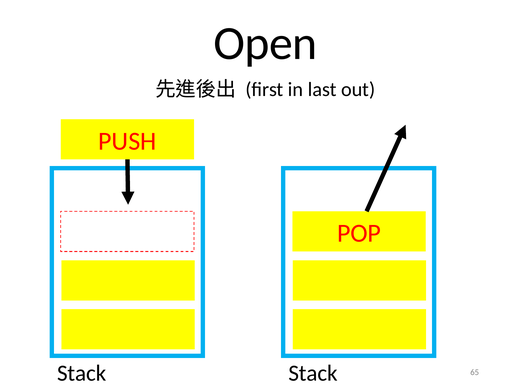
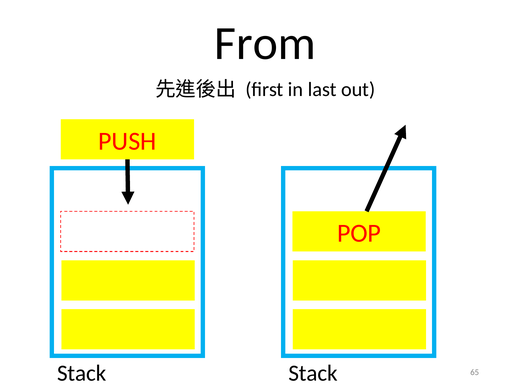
Open: Open -> From
